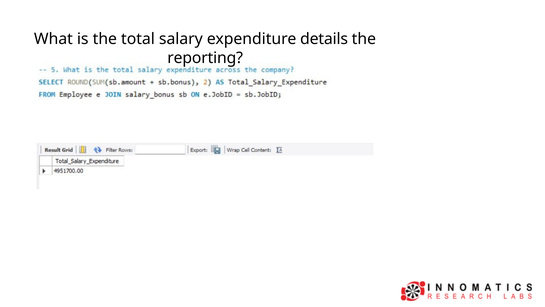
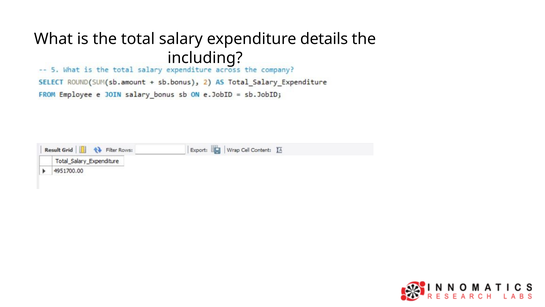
reporting: reporting -> including
